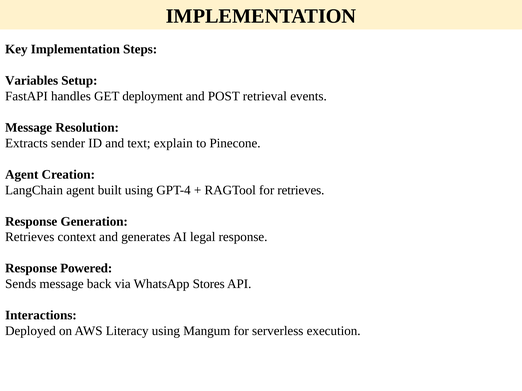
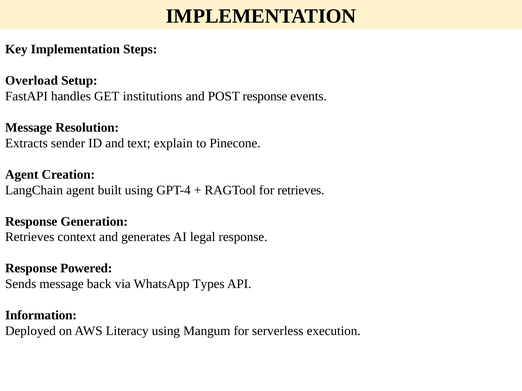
Variables: Variables -> Overload
deployment: deployment -> institutions
POST retrieval: retrieval -> response
Stores: Stores -> Types
Interactions: Interactions -> Information
